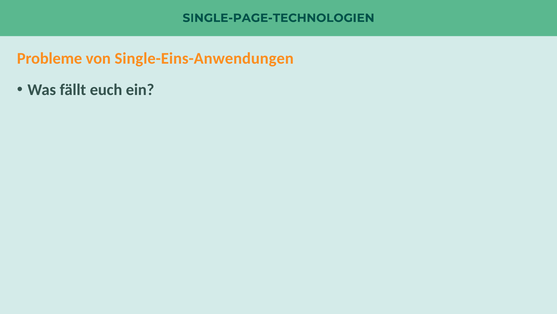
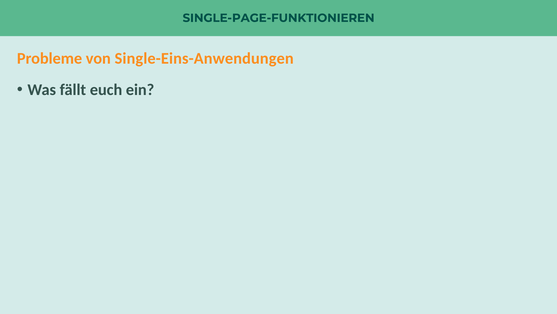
SINGLE-PAGE-TECHNOLOGIEN: SINGLE-PAGE-TECHNOLOGIEN -> SINGLE-PAGE-FUNKTIONIEREN
